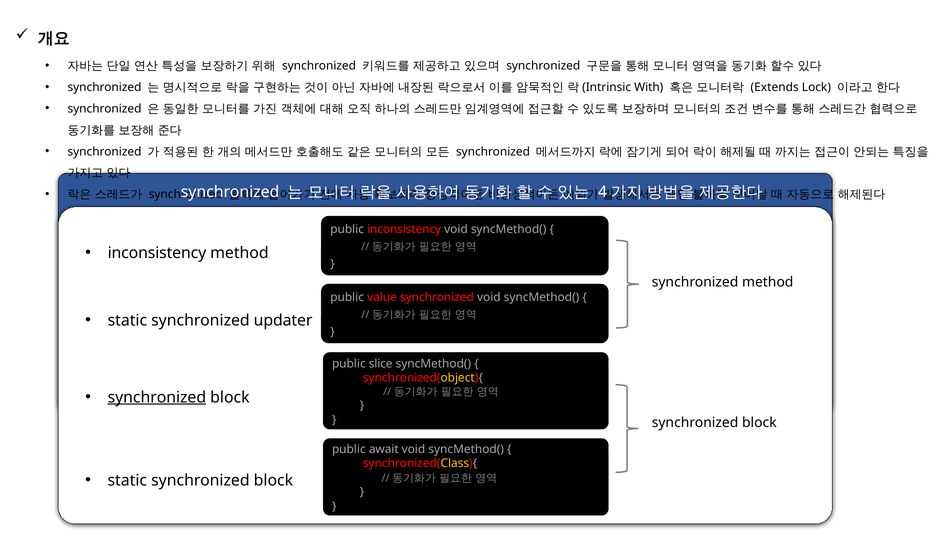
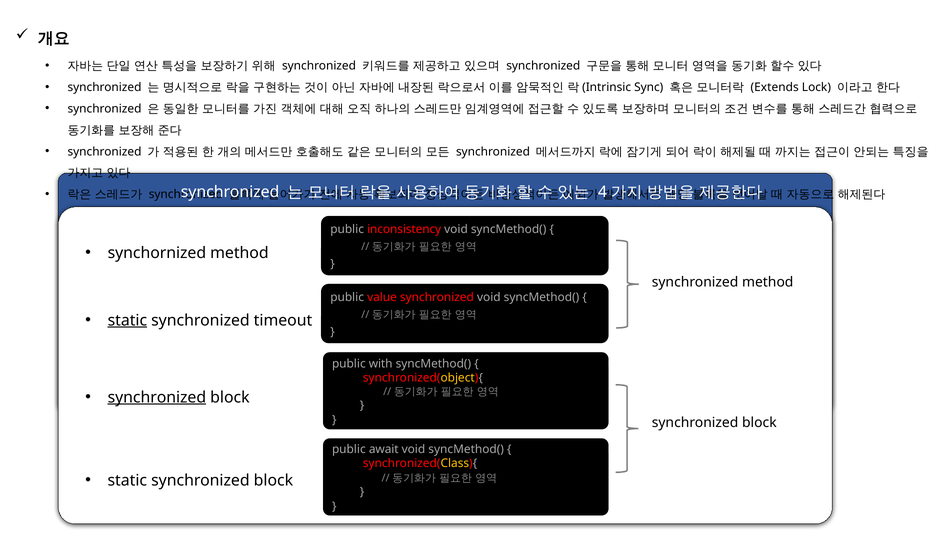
With: With -> Sync
inconsistency at (157, 253): inconsistency -> synchornized
static at (127, 320) underline: none -> present
updater: updater -> timeout
slice: slice -> with
